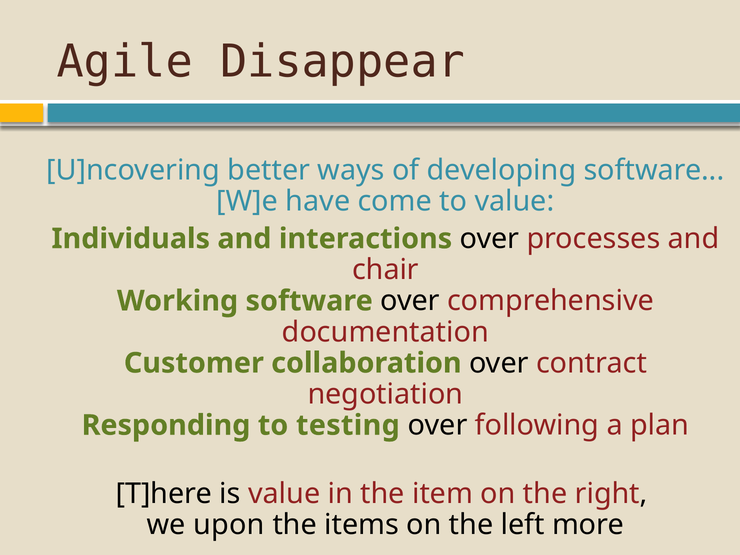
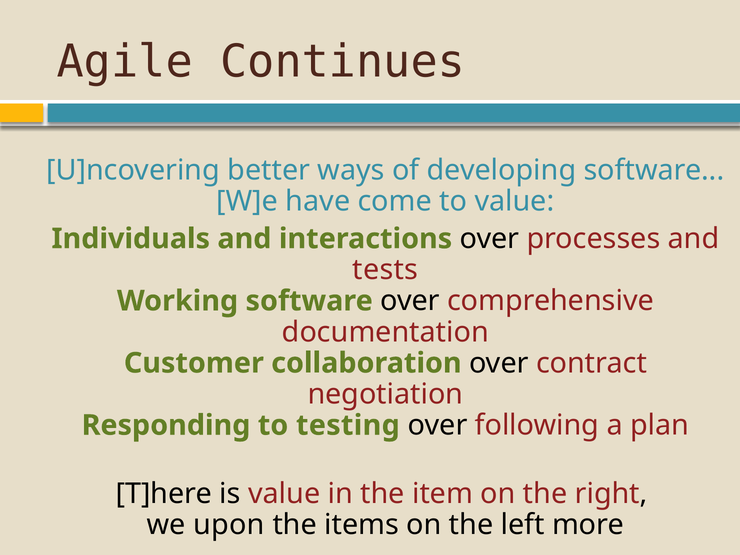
Disappear: Disappear -> Continues
chair: chair -> tests
